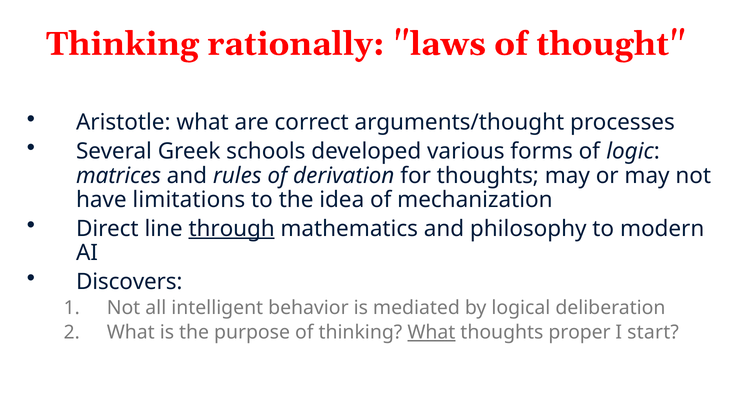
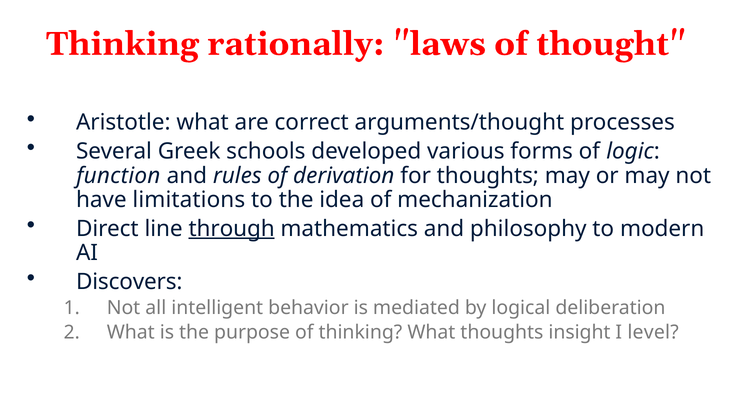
matrices: matrices -> function
What at (431, 333) underline: present -> none
proper: proper -> insight
start: start -> level
